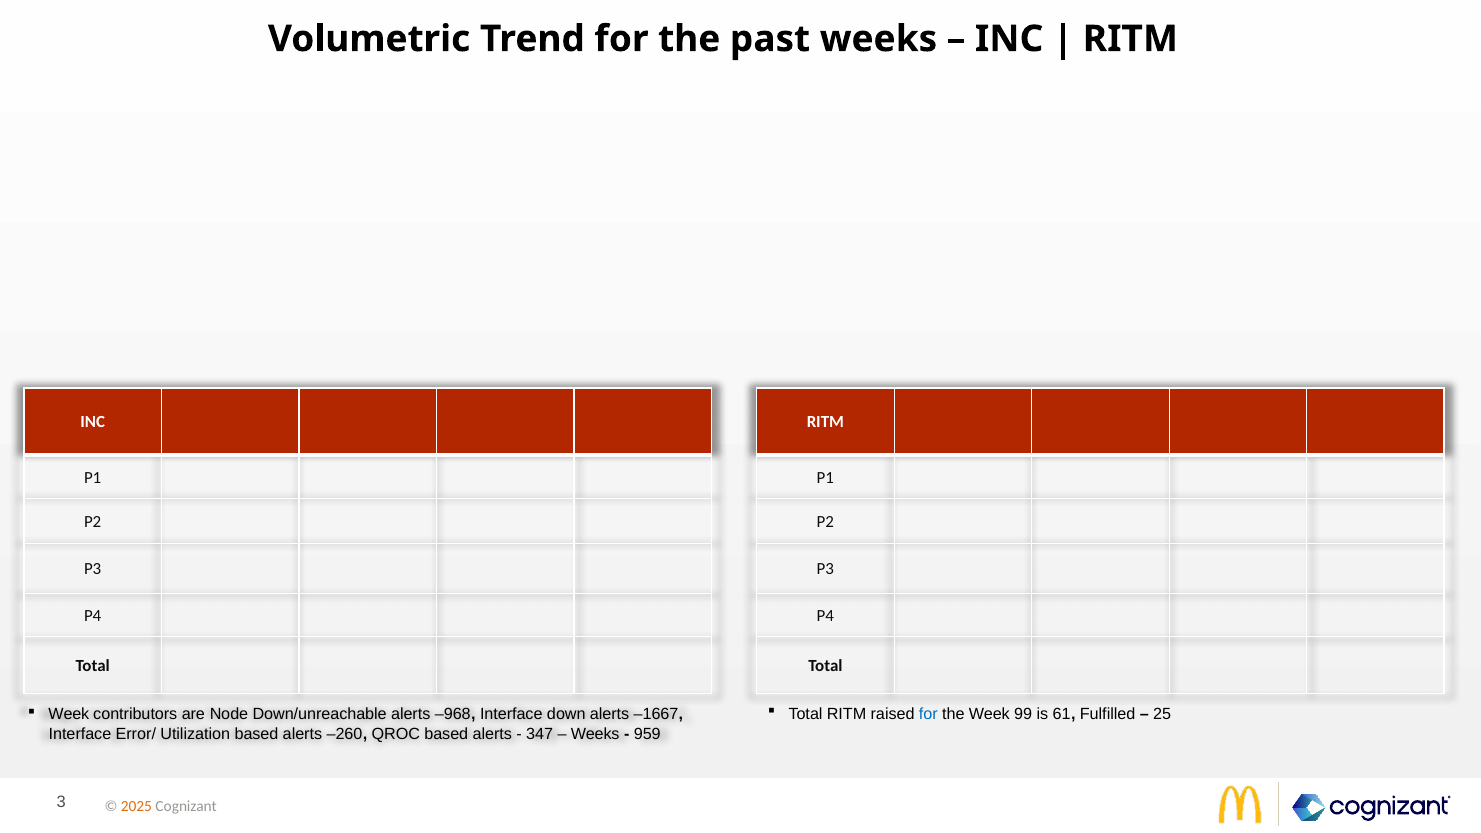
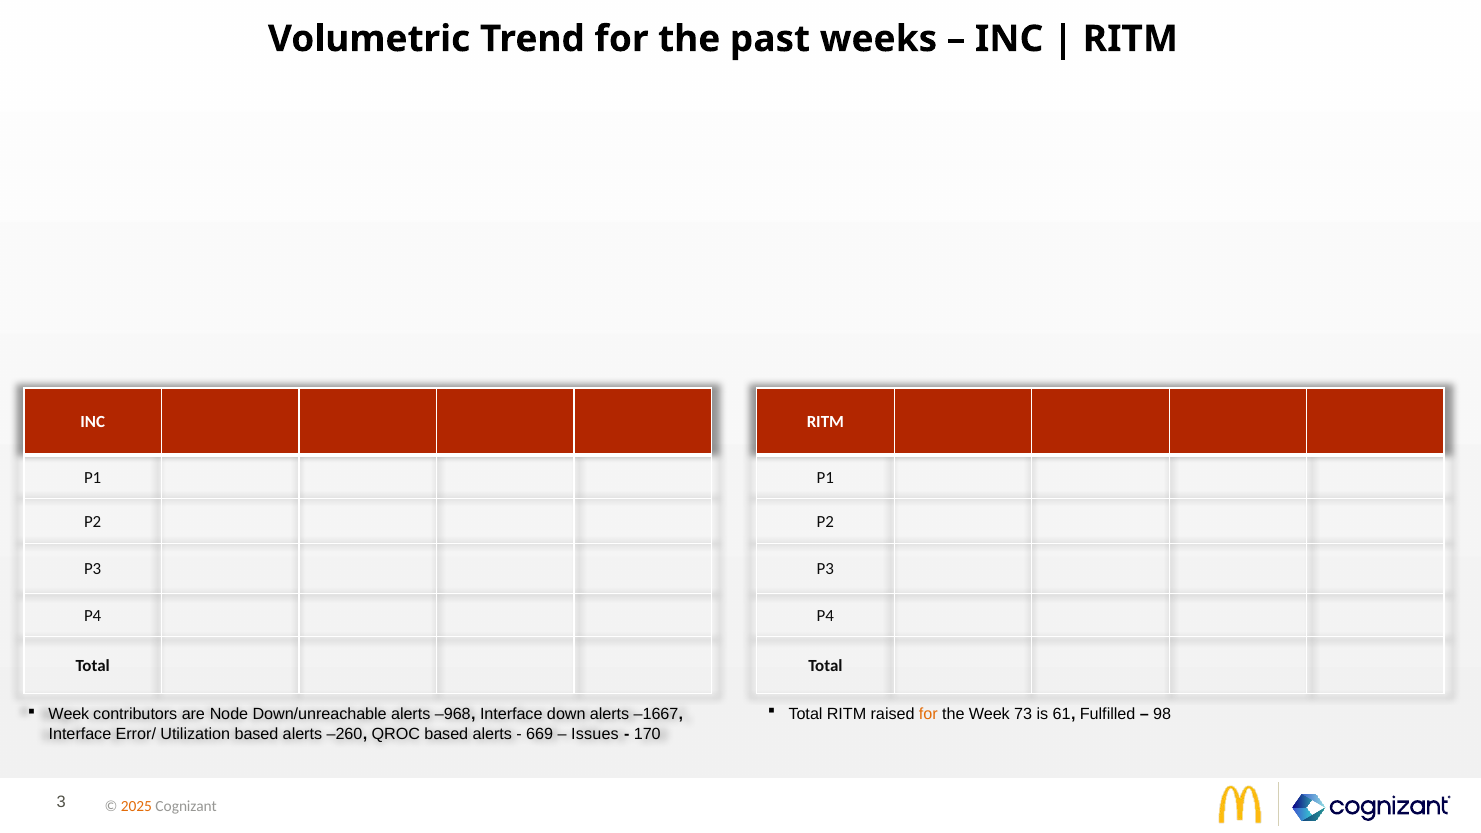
for at (928, 714) colour: blue -> orange
99: 99 -> 73
25: 25 -> 98
347: 347 -> 669
Weeks at (595, 734): Weeks -> Issues
959: 959 -> 170
